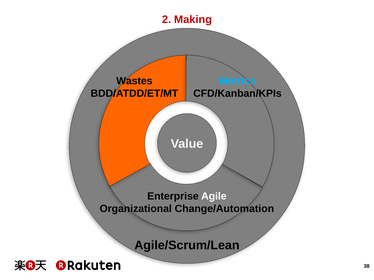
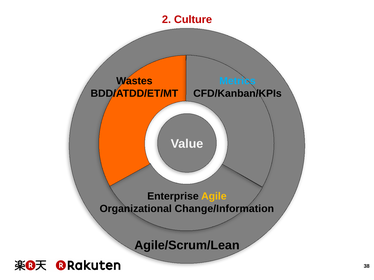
Making: Making -> Culture
Agile colour: white -> yellow
Change/Automation: Change/Automation -> Change/Information
